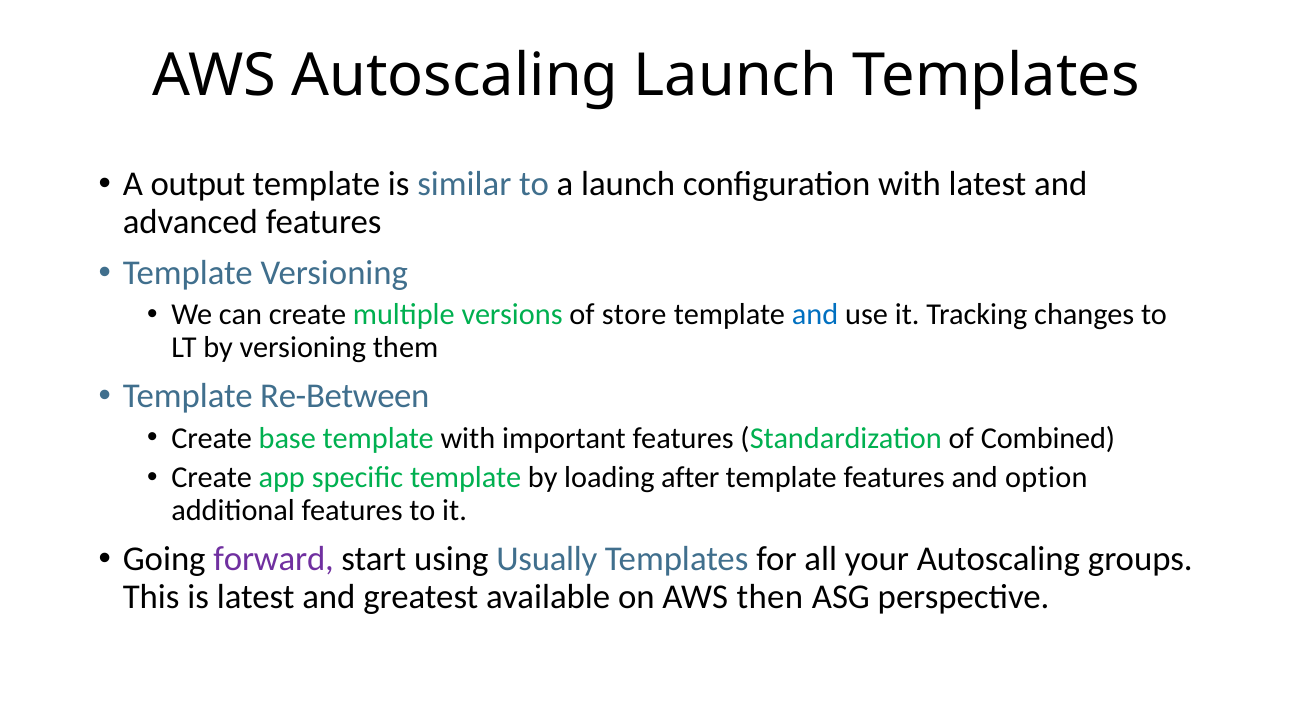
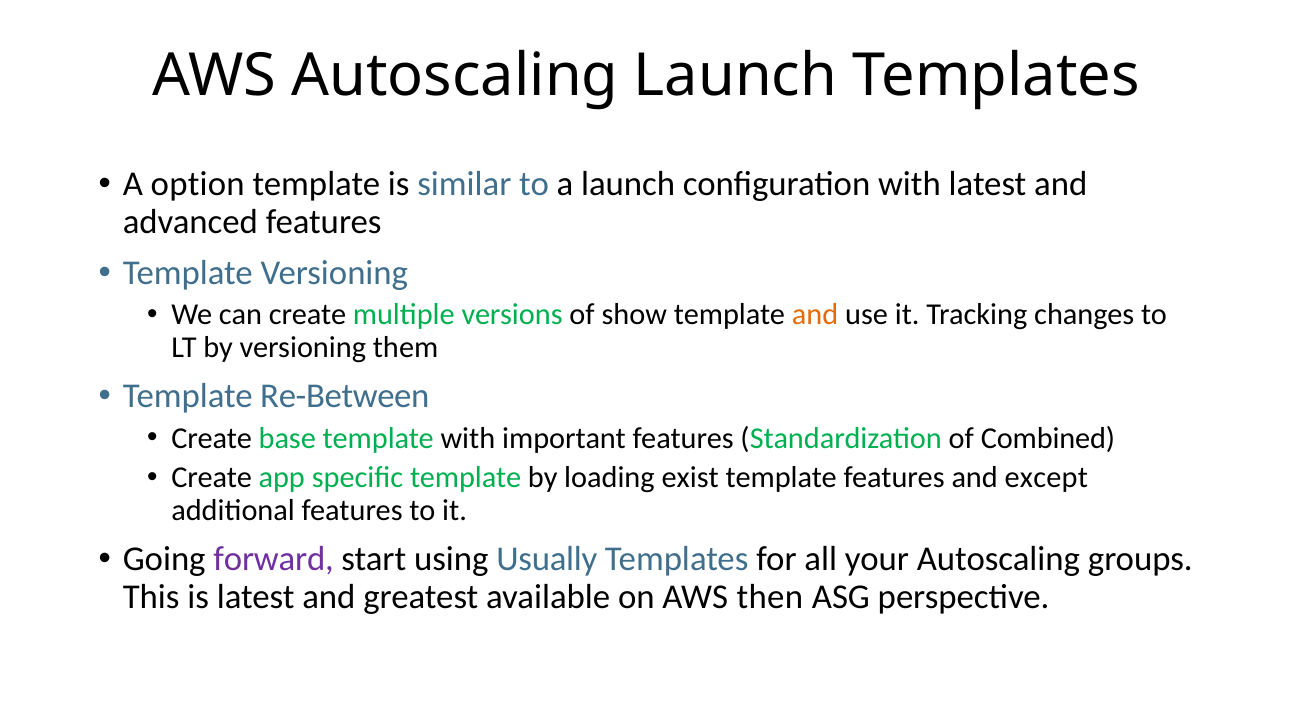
output: output -> option
store: store -> show
and at (815, 315) colour: blue -> orange
after: after -> exist
option: option -> except
